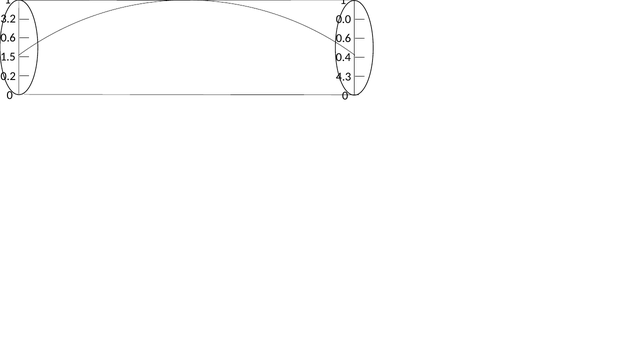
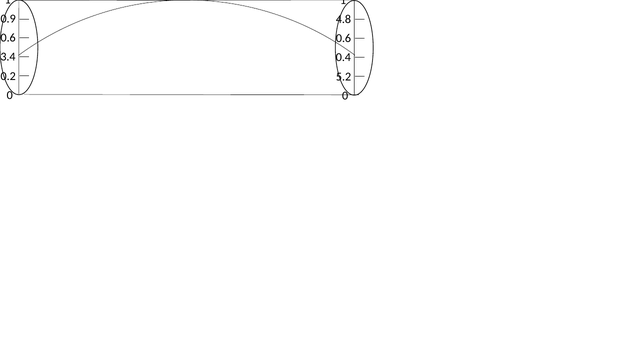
3.2: 3.2 -> 0.9
0.0: 0.0 -> 4.8
1.5: 1.5 -> 3.4
4.3: 4.3 -> 5.2
